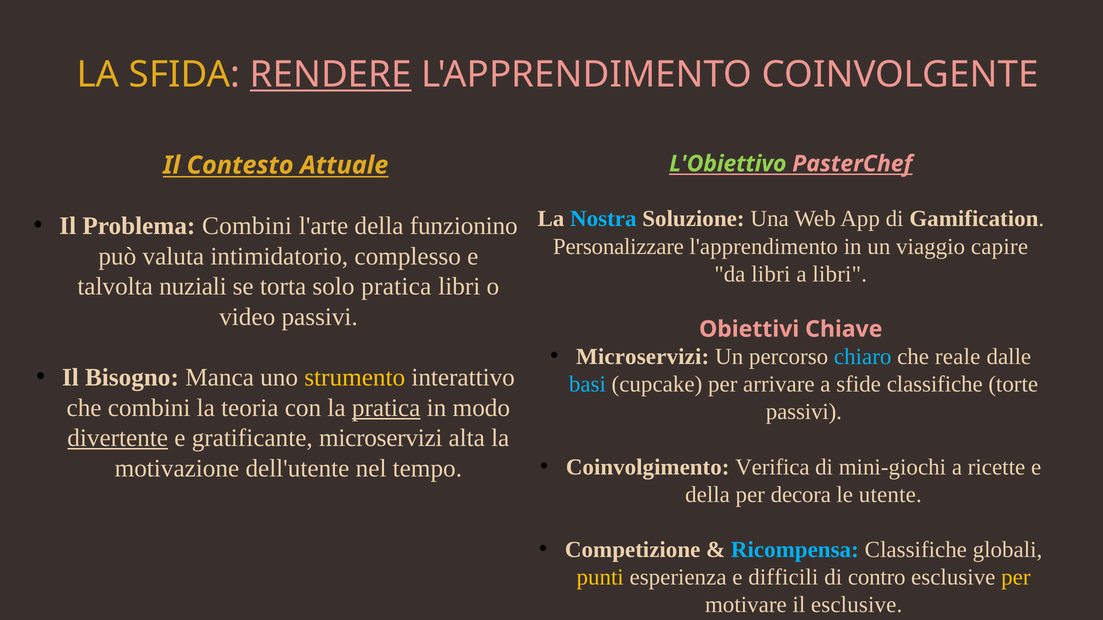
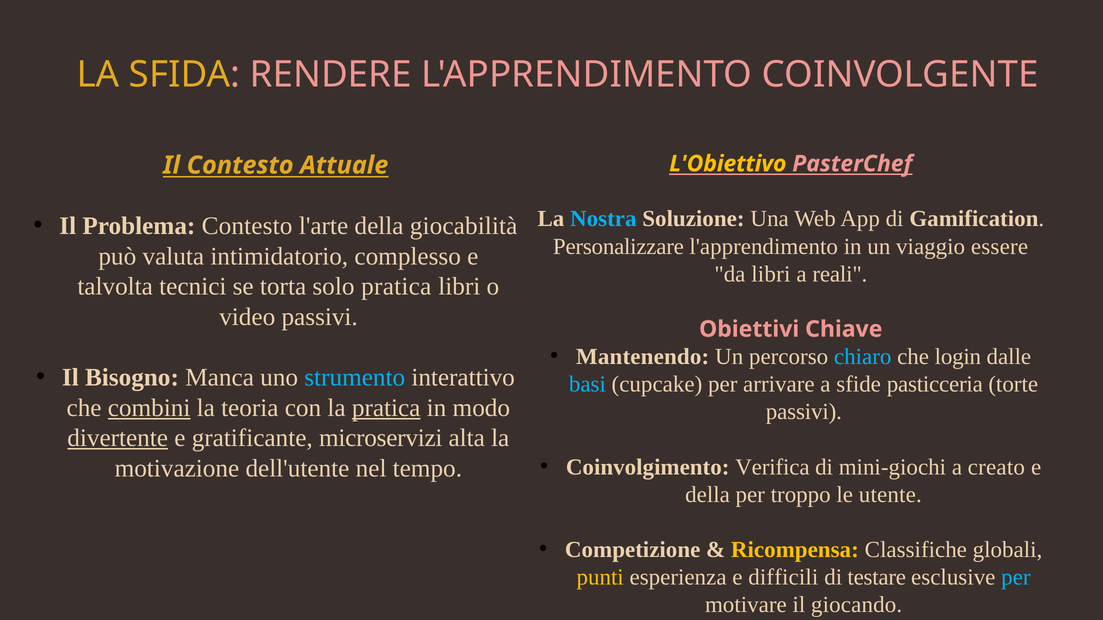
RENDERE underline: present -> none
L'Obiettivo colour: light green -> yellow
Problema Combini: Combini -> Contesto
funzionino: funzionino -> giocabilità
capire: capire -> essere
a libri: libri -> reali
nuziali: nuziali -> tecnici
Microservizi at (643, 357): Microservizi -> Mantenendo
reale: reale -> login
strumento colour: yellow -> light blue
sfide classifiche: classifiche -> pasticceria
combini at (149, 408) underline: none -> present
ricette: ricette -> creato
decora: decora -> troppo
Ricompensa colour: light blue -> yellow
contro: contro -> testare
per at (1016, 578) colour: yellow -> light blue
il esclusive: esclusive -> giocando
